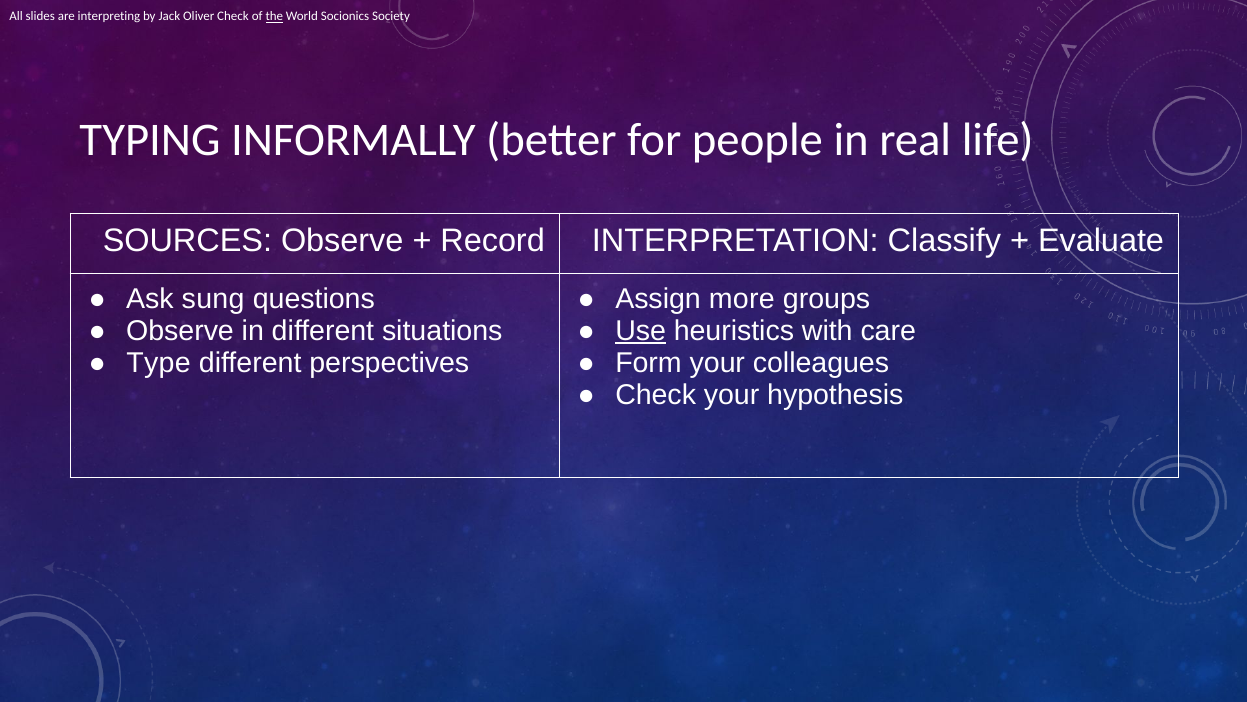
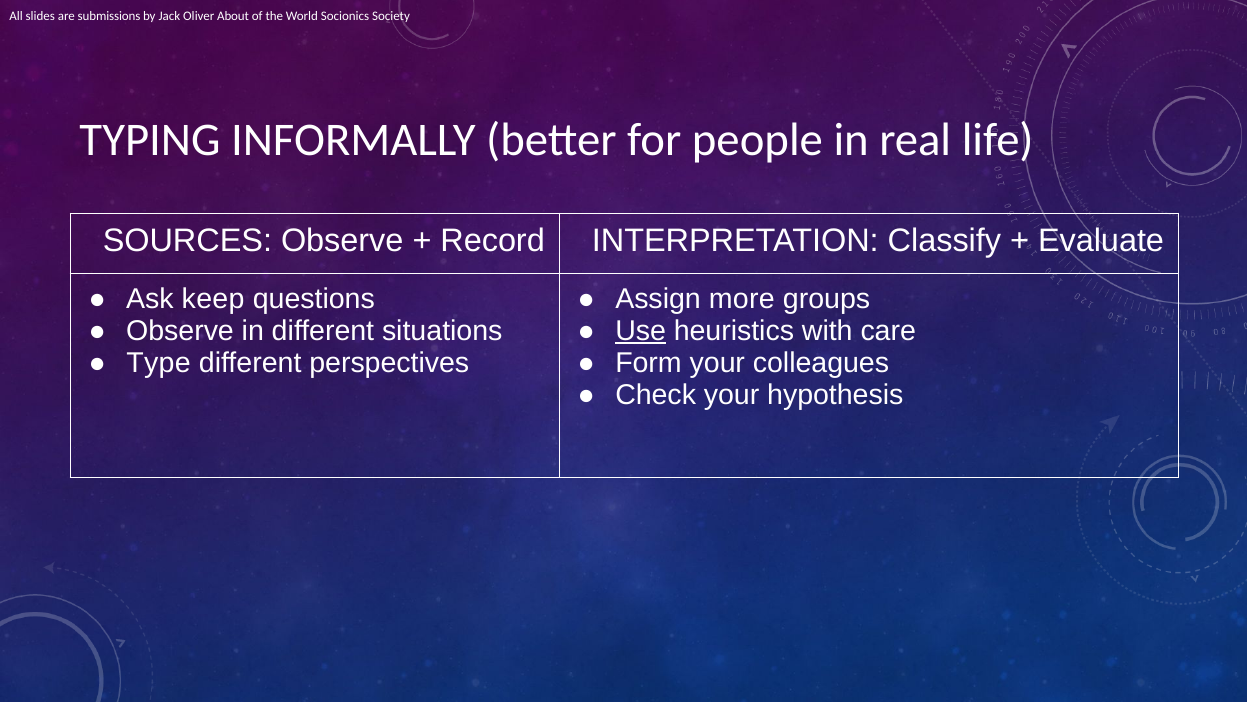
interpreting: interpreting -> submissions
Oliver Check: Check -> About
the underline: present -> none
sung: sung -> keep
